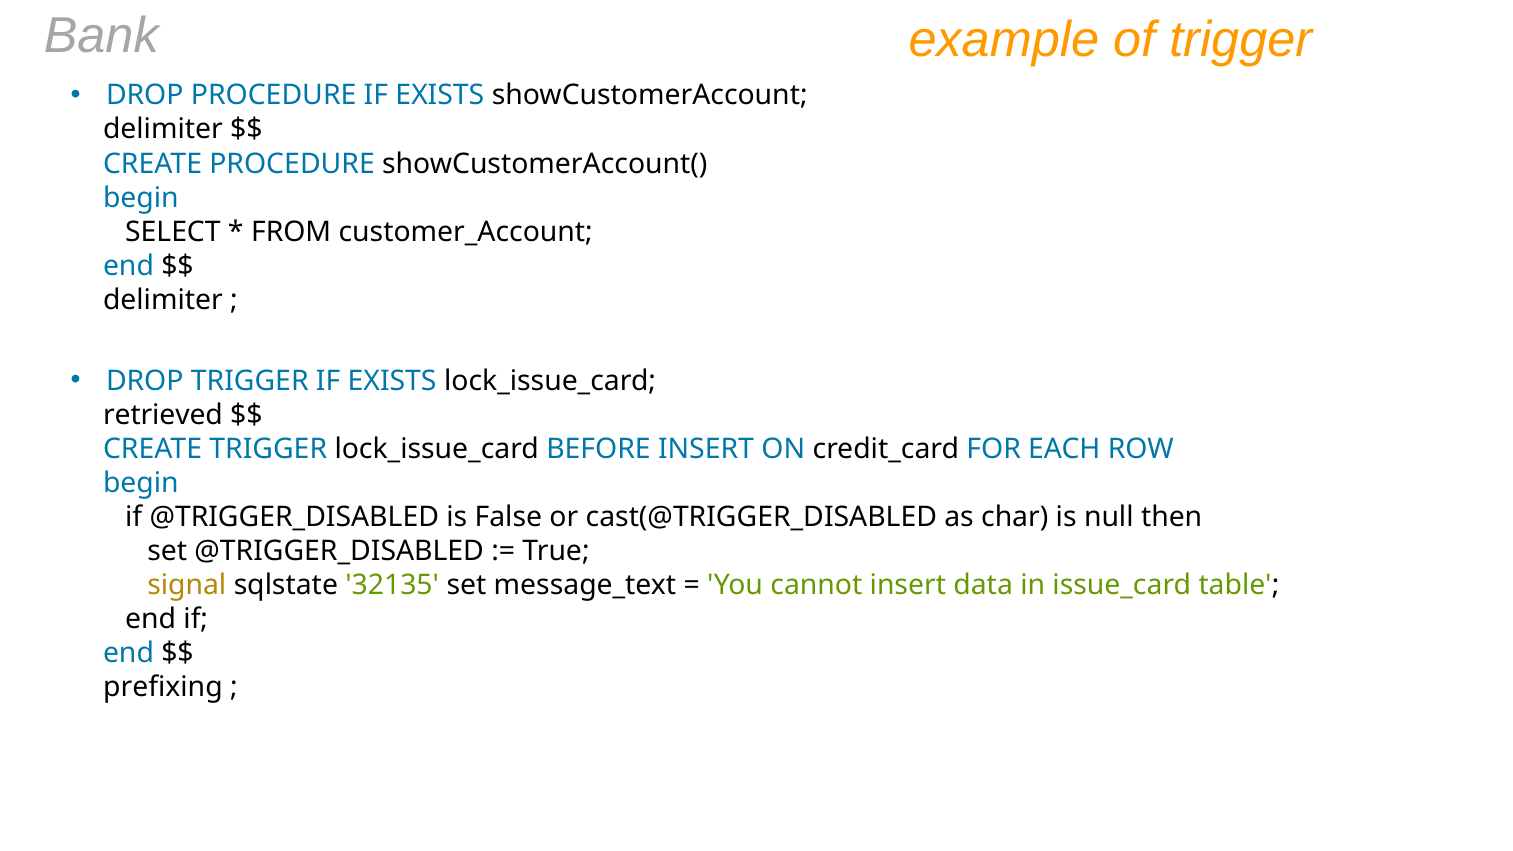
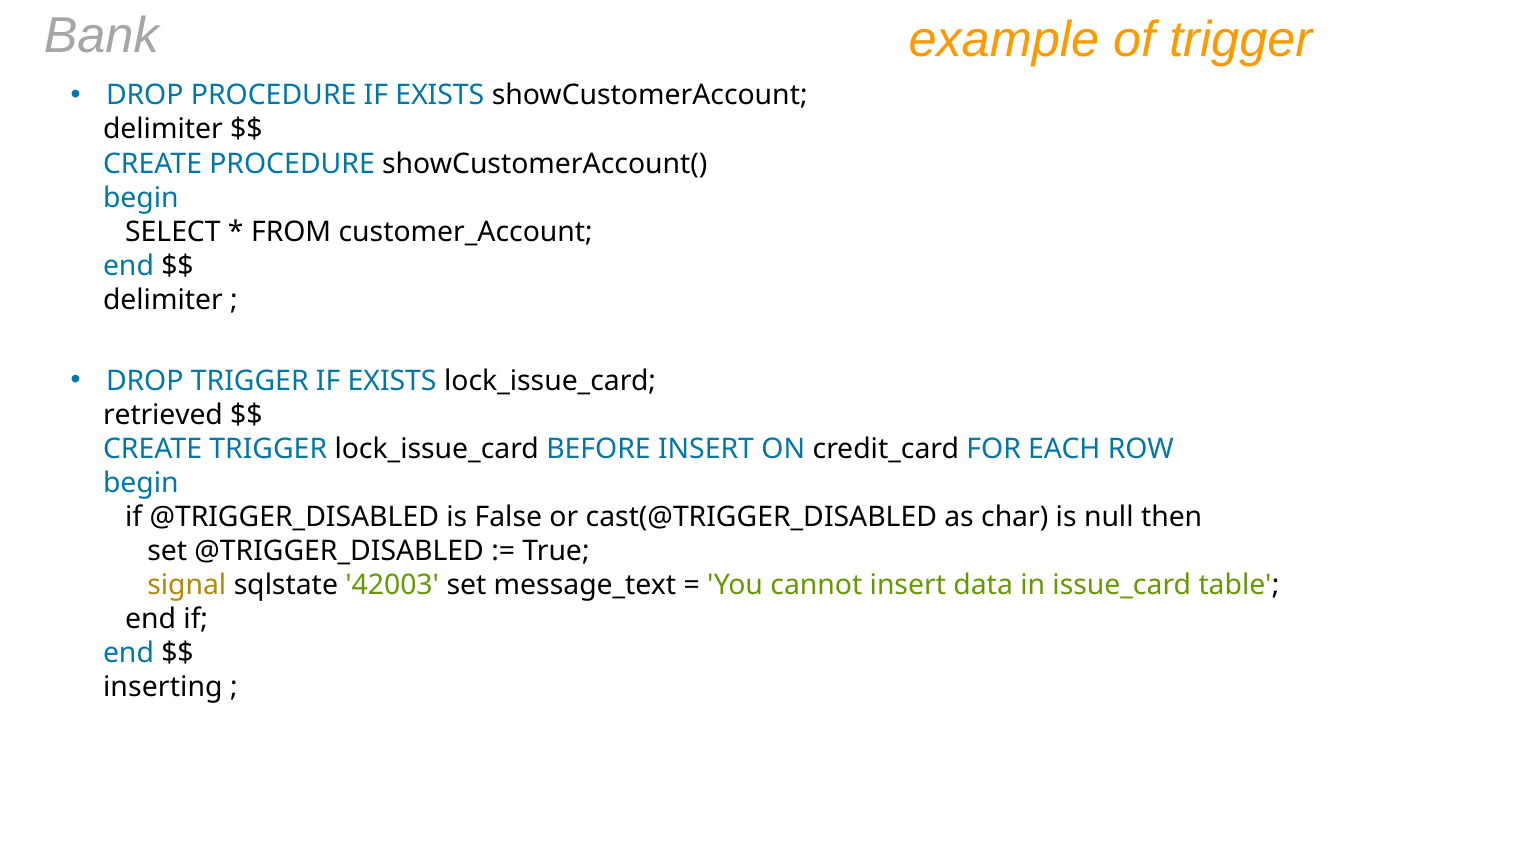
32135: 32135 -> 42003
prefixing: prefixing -> inserting
